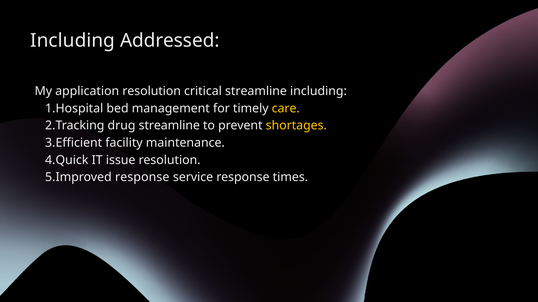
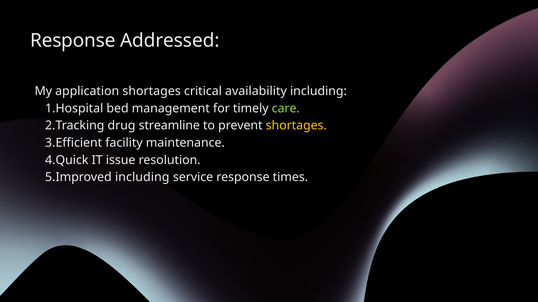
Including at (73, 41): Including -> Response
application resolution: resolution -> shortages
critical streamline: streamline -> availability
care colour: yellow -> light green
response at (142, 178): response -> including
